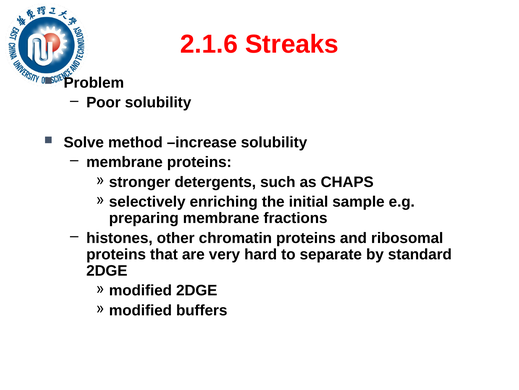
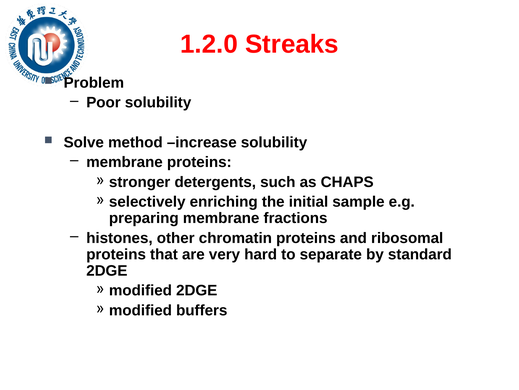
2.1.6: 2.1.6 -> 1.2.0
